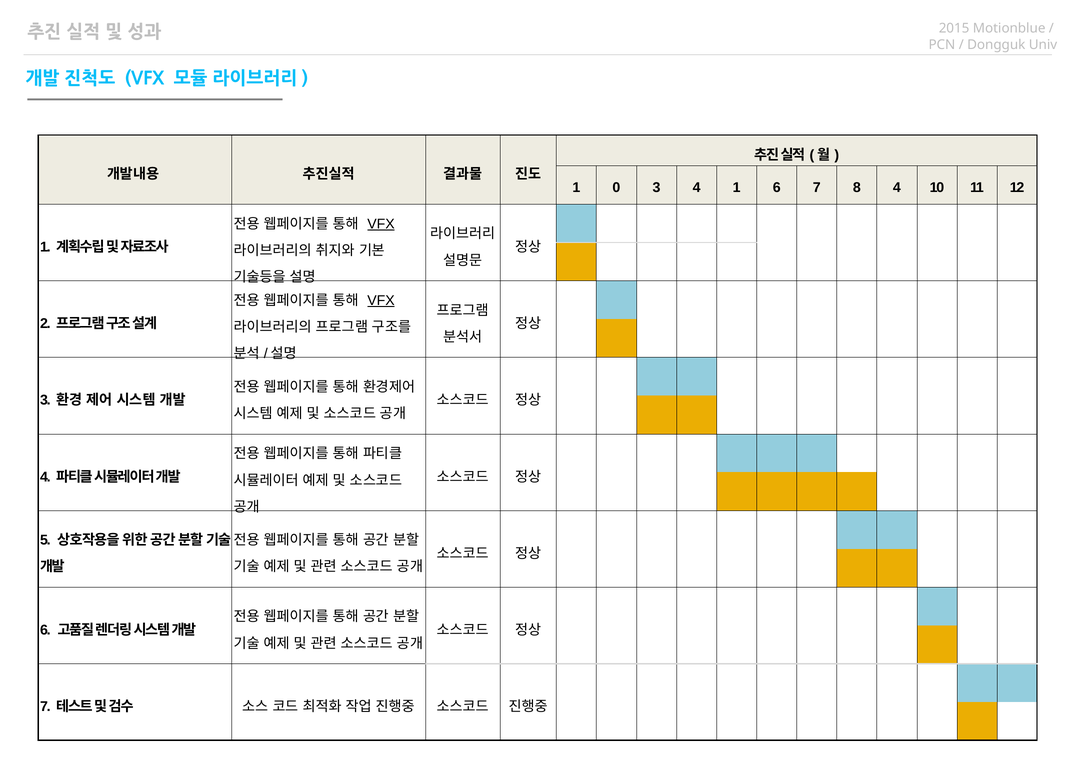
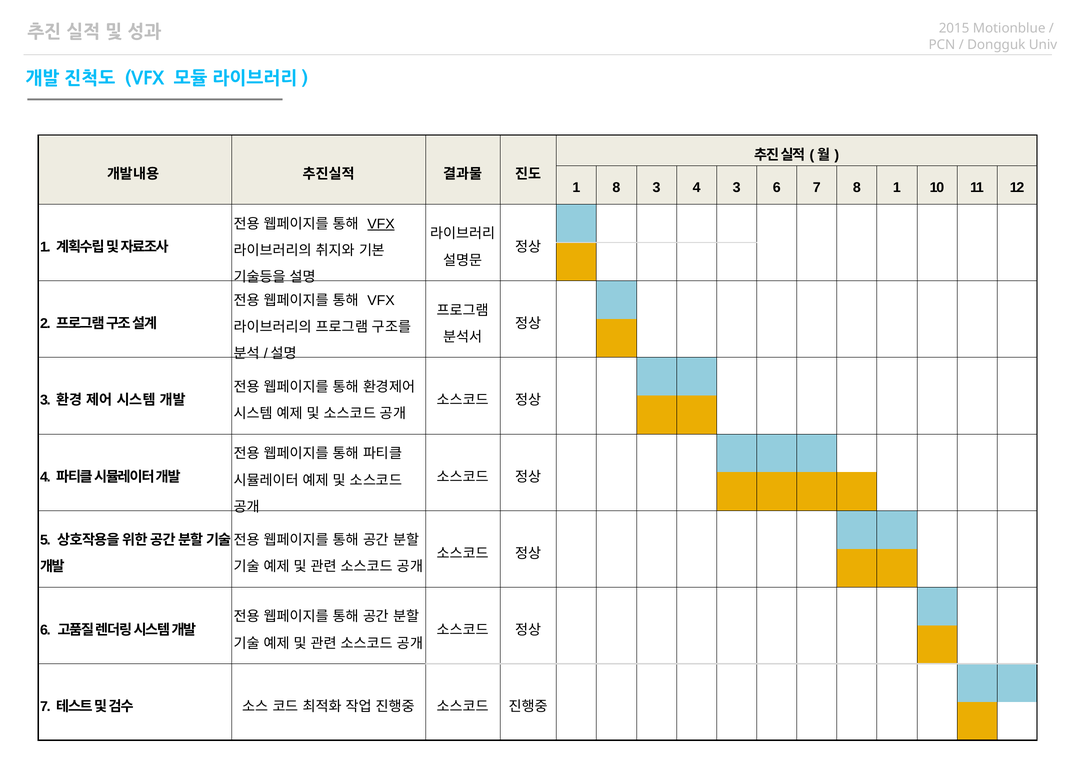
1 0: 0 -> 8
4 1: 1 -> 3
8 4: 4 -> 1
VFX at (381, 300) underline: present -> none
